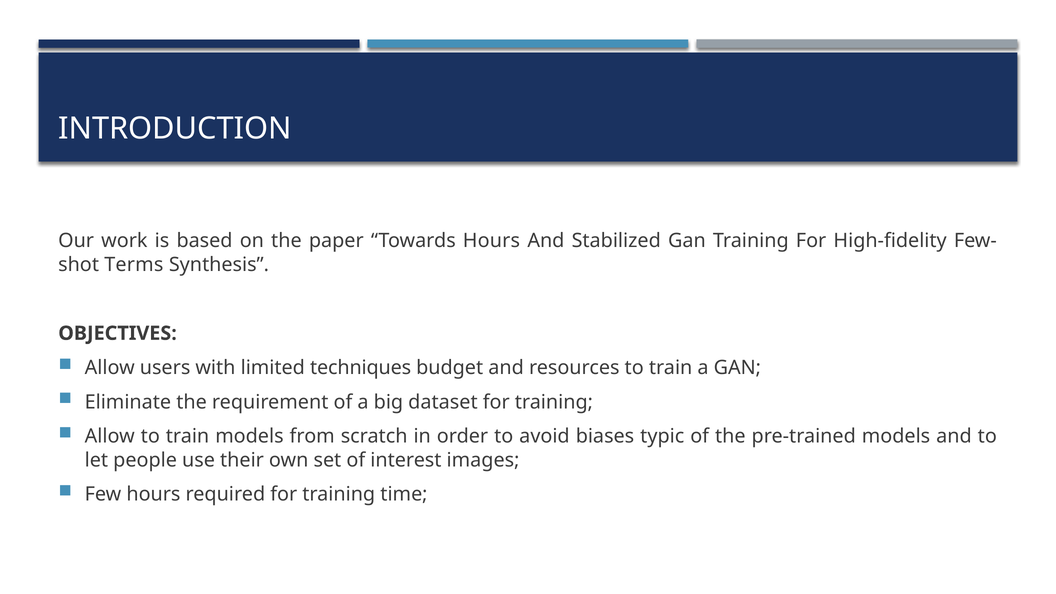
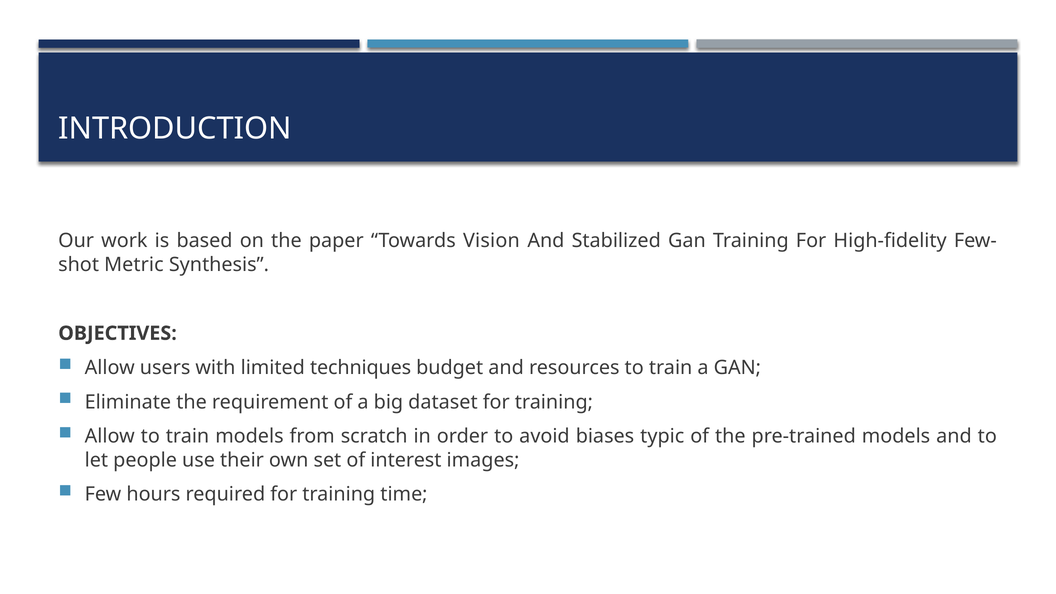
Towards Hours: Hours -> Vision
Terms: Terms -> Metric
